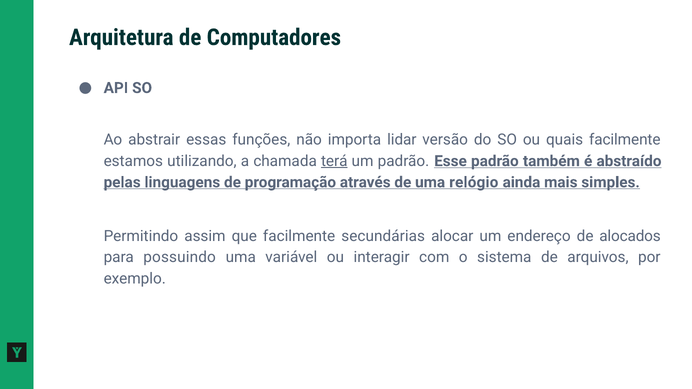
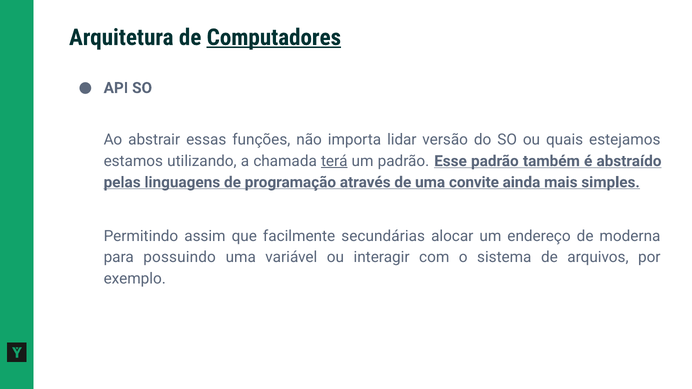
Computadores underline: none -> present
quais facilmente: facilmente -> estejamos
relógio: relógio -> convite
alocados: alocados -> moderna
